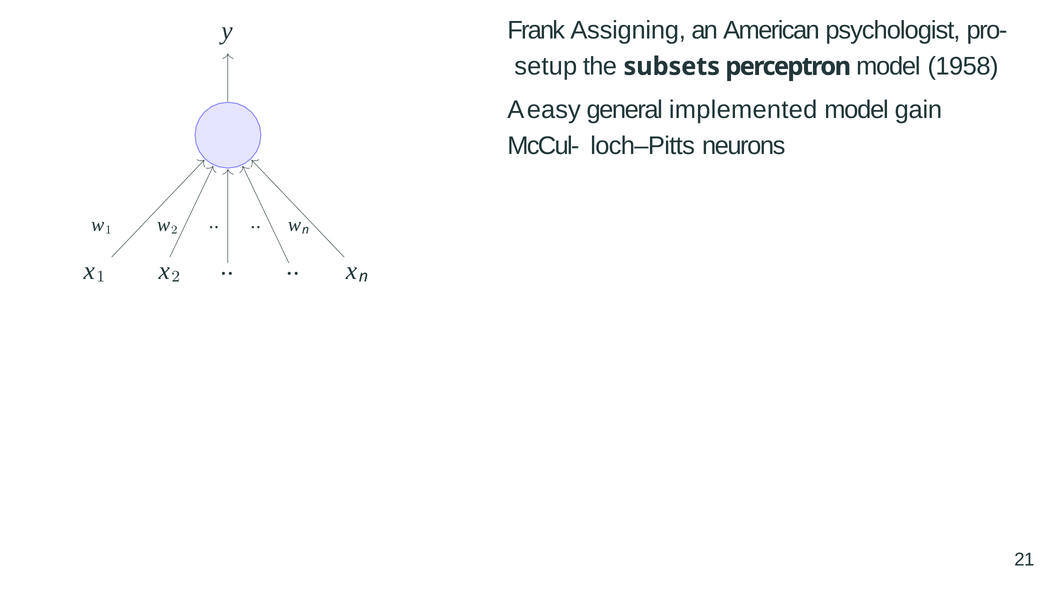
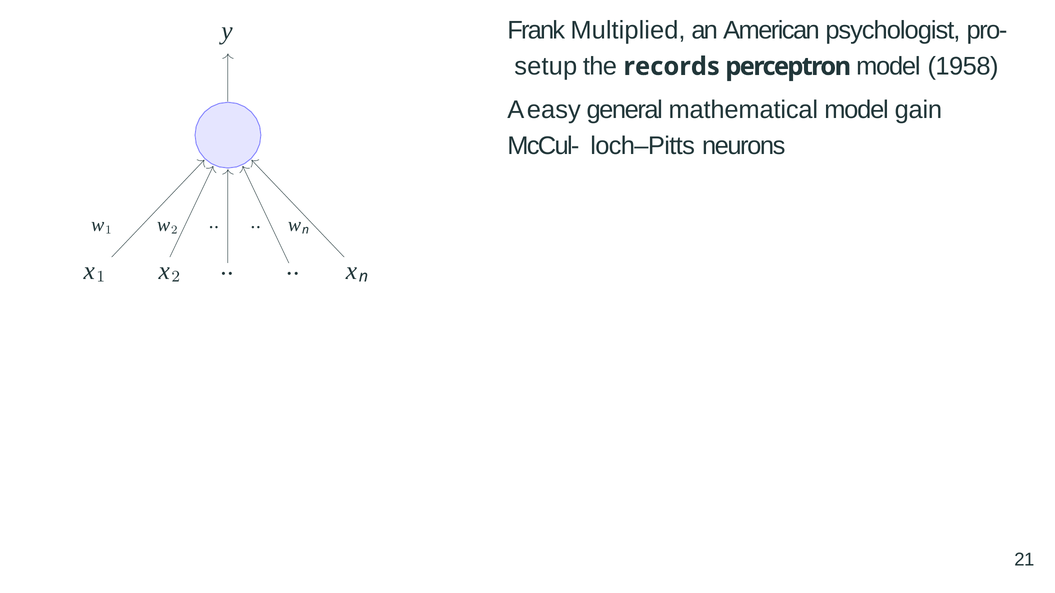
Assigning: Assigning -> Multiplied
subsets: subsets -> records
implemented: implemented -> mathematical
